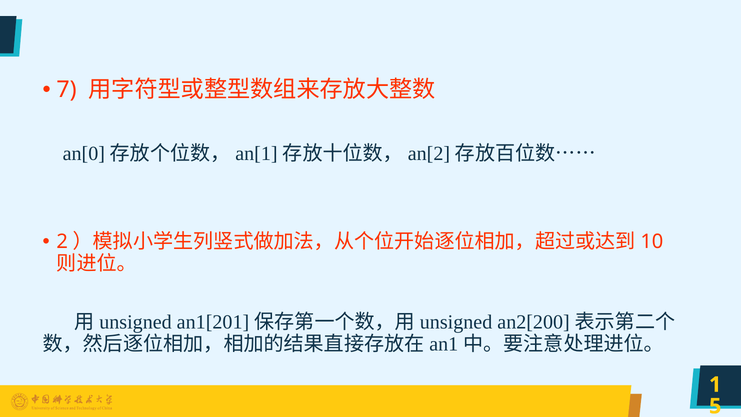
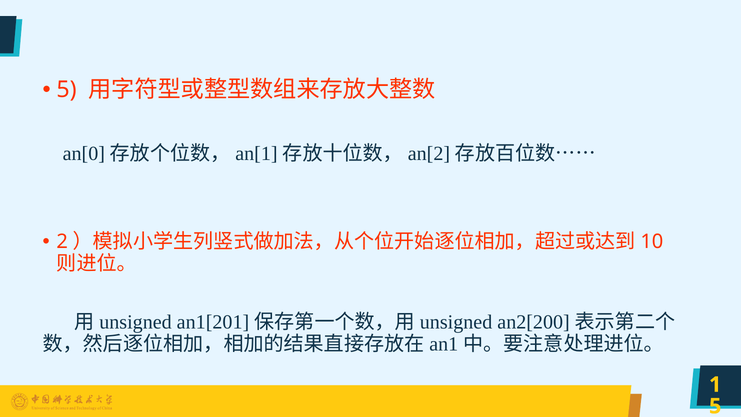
7 at (67, 90): 7 -> 5
